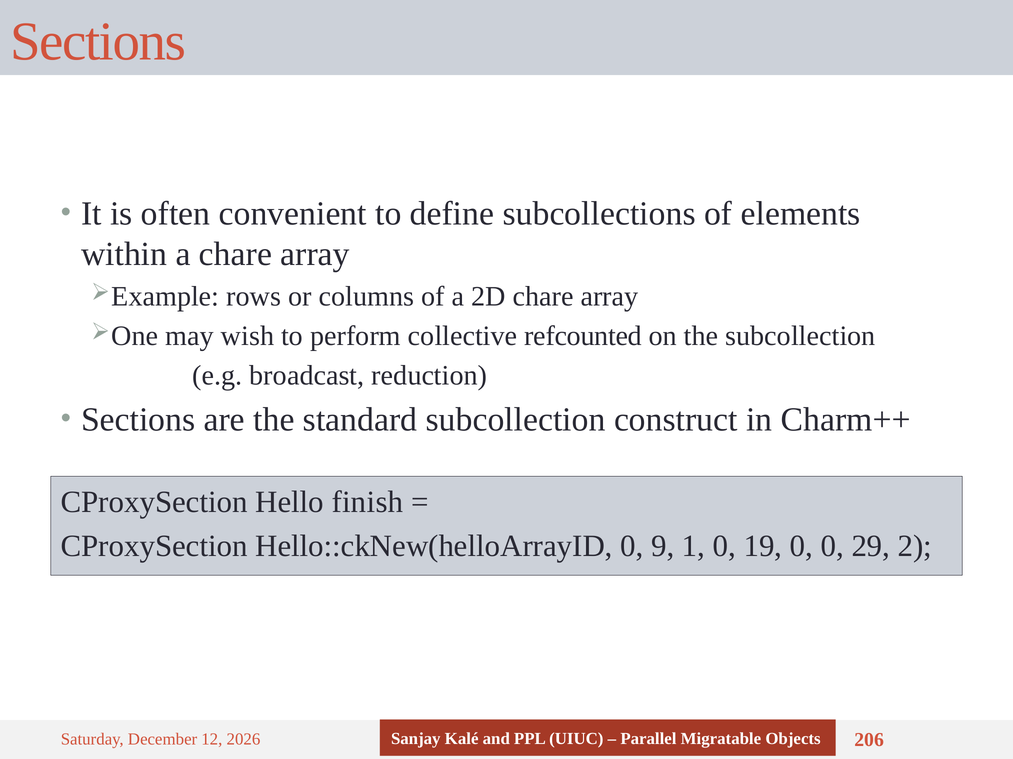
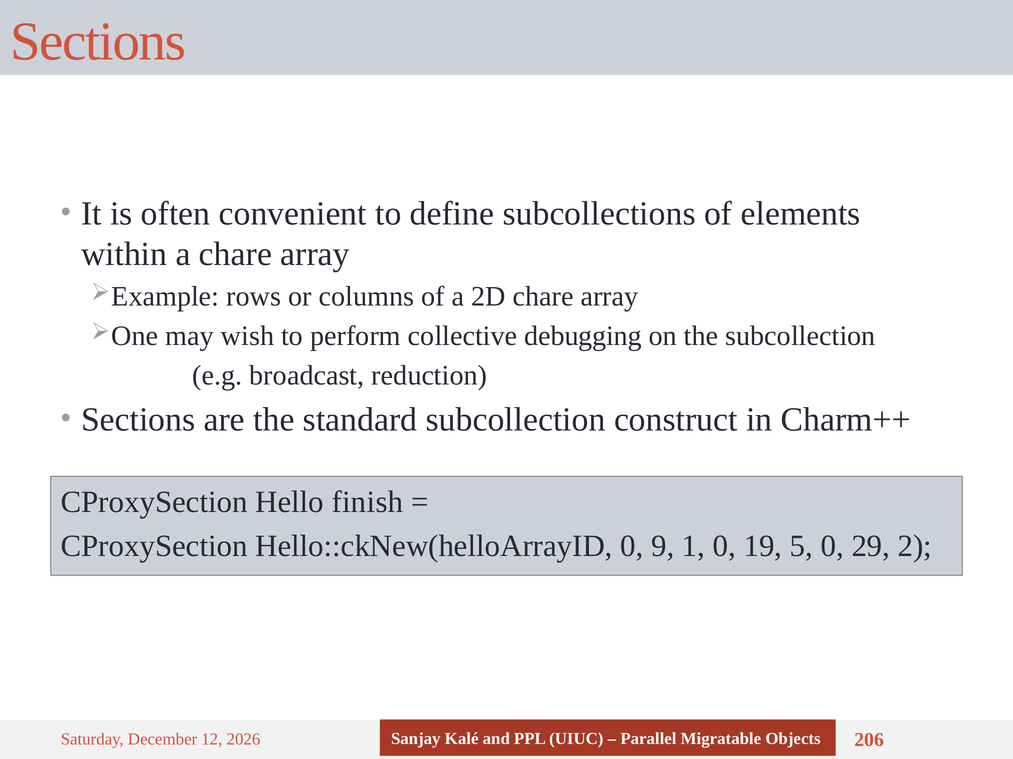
refcounted: refcounted -> debugging
19 0: 0 -> 5
